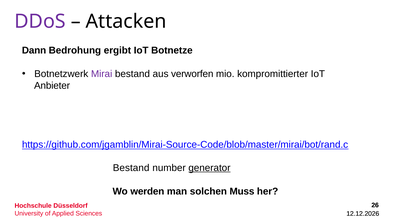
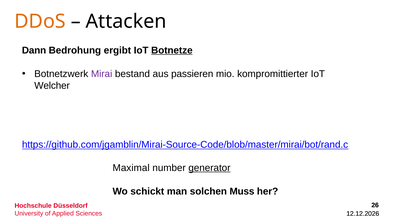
DDoS colour: purple -> orange
Botnetze underline: none -> present
verworfen: verworfen -> passieren
Anbieter: Anbieter -> Welcher
Bestand at (131, 168): Bestand -> Maximal
werden: werden -> schickt
